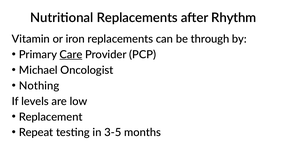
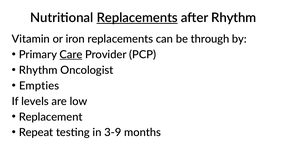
Replacements at (137, 18) underline: none -> present
Michael at (38, 70): Michael -> Rhythm
Nothing: Nothing -> Empties
3-5: 3-5 -> 3-9
